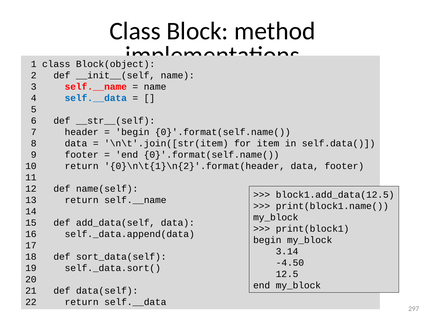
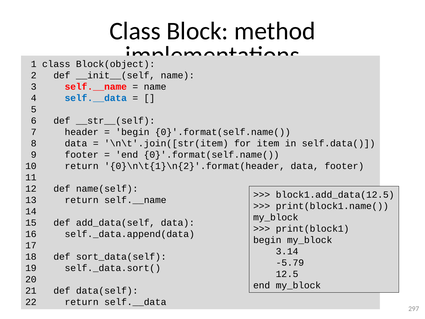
-4.50: -4.50 -> -5.79
